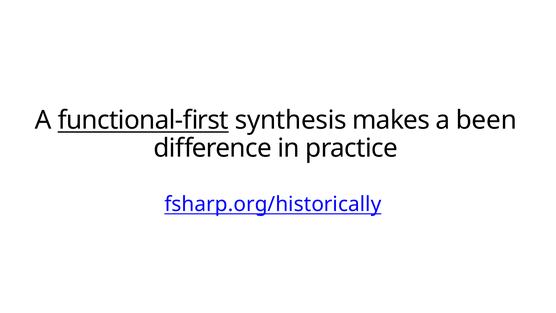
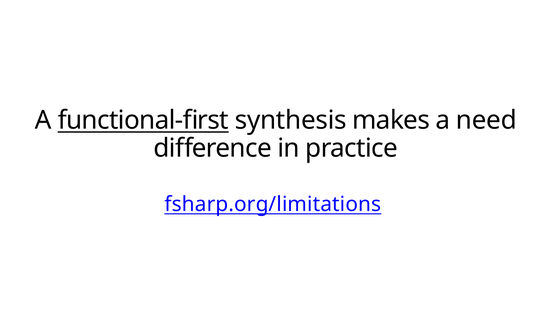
been: been -> need
fsharp.org/historically: fsharp.org/historically -> fsharp.org/limitations
